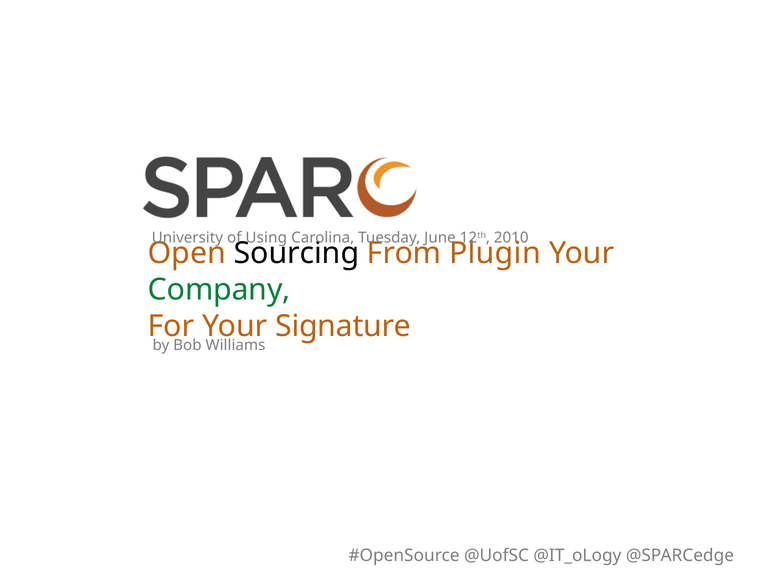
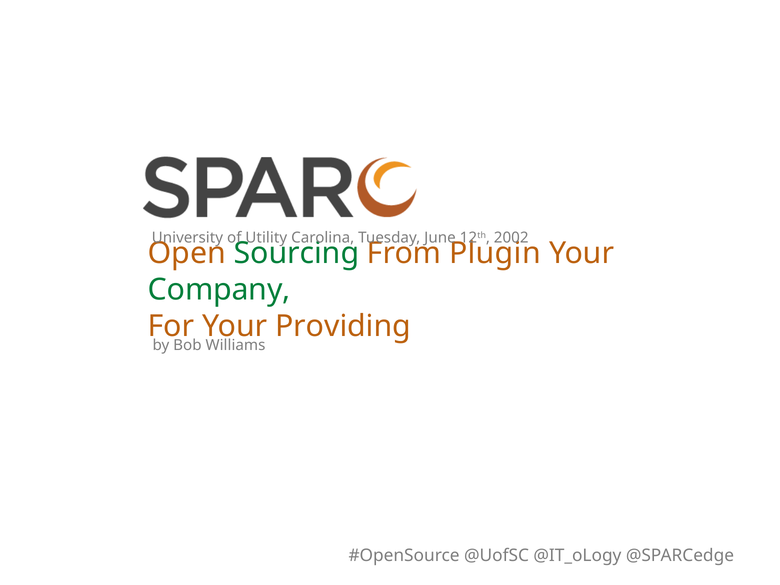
Using: Using -> Utility
2010: 2010 -> 2002
Sourcing colour: black -> green
Signature: Signature -> Providing
